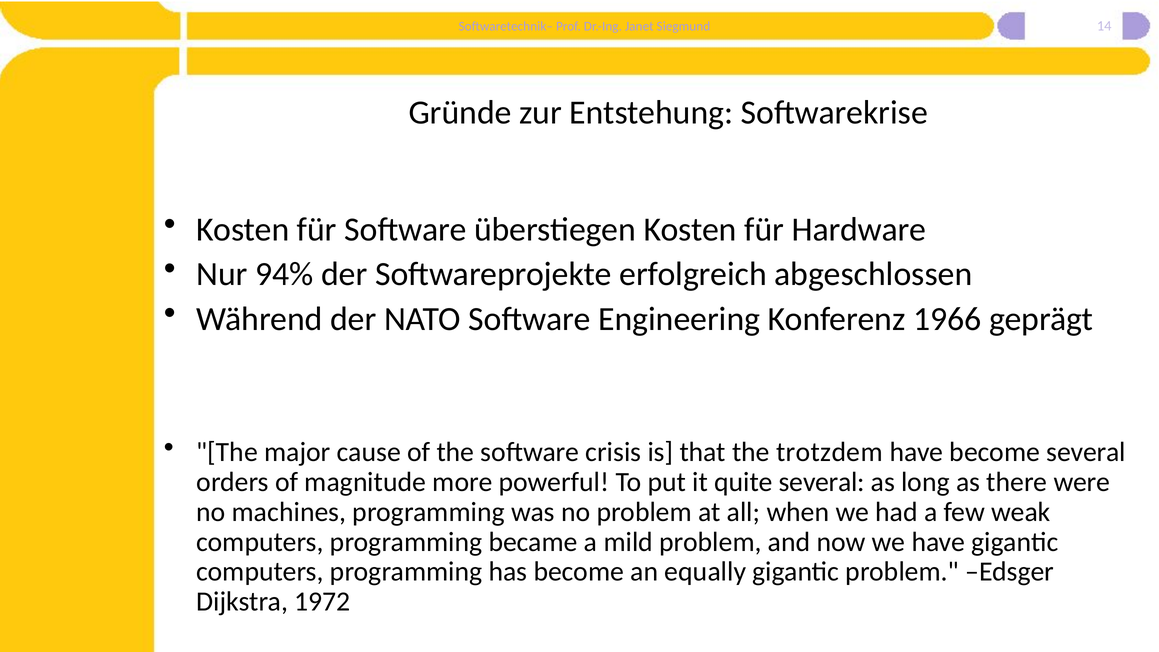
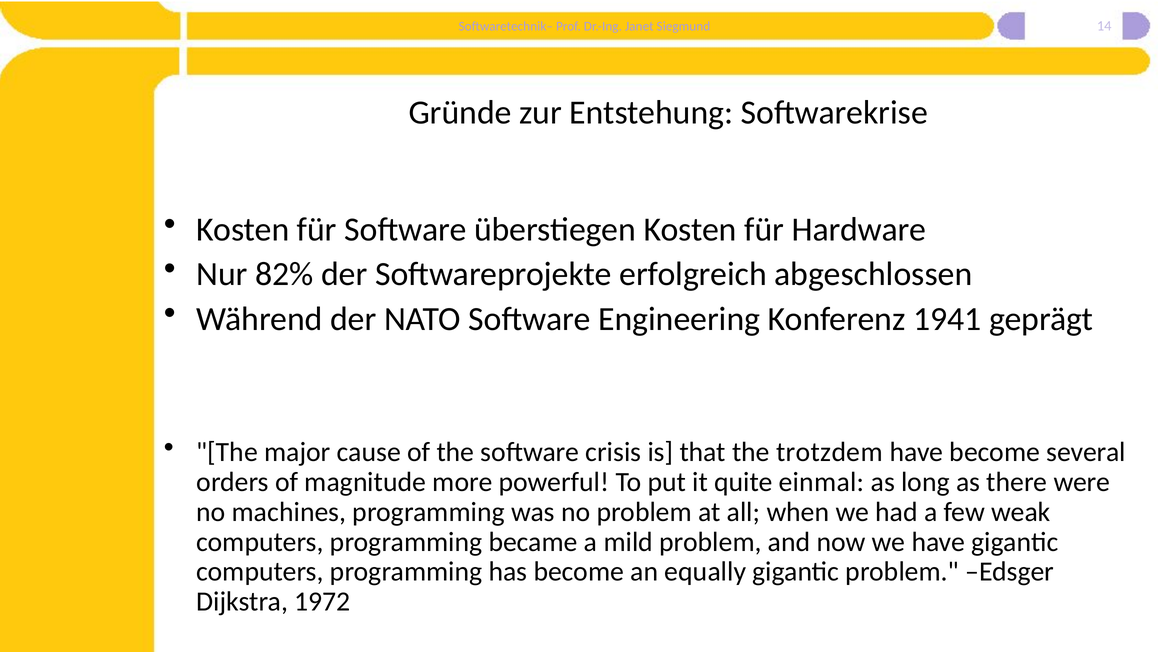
94%: 94% -> 82%
1966: 1966 -> 1941
quite several: several -> einmal
